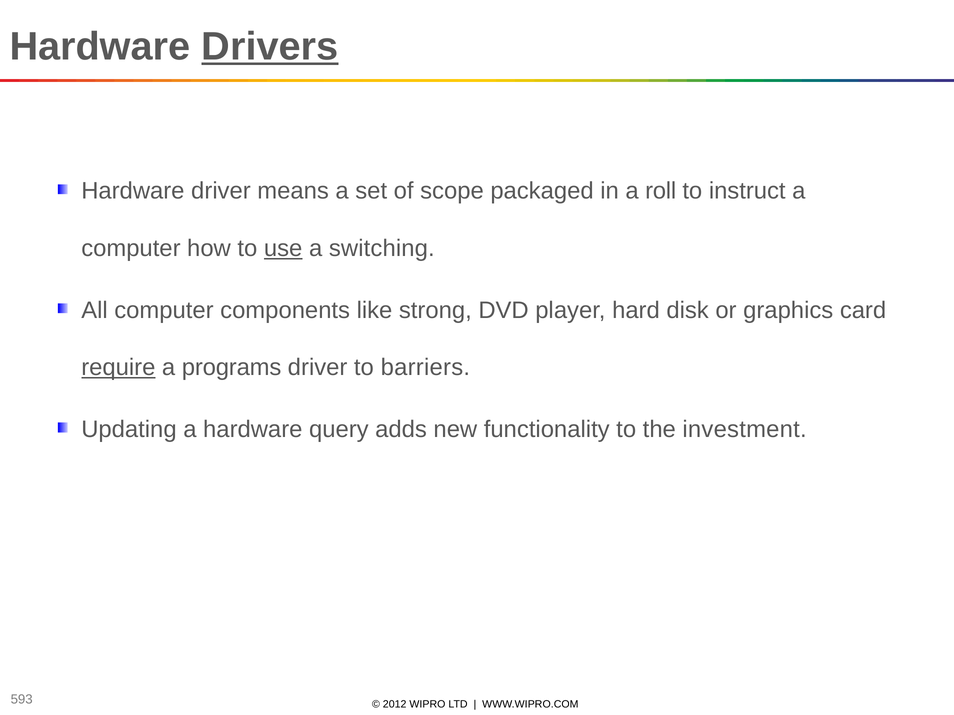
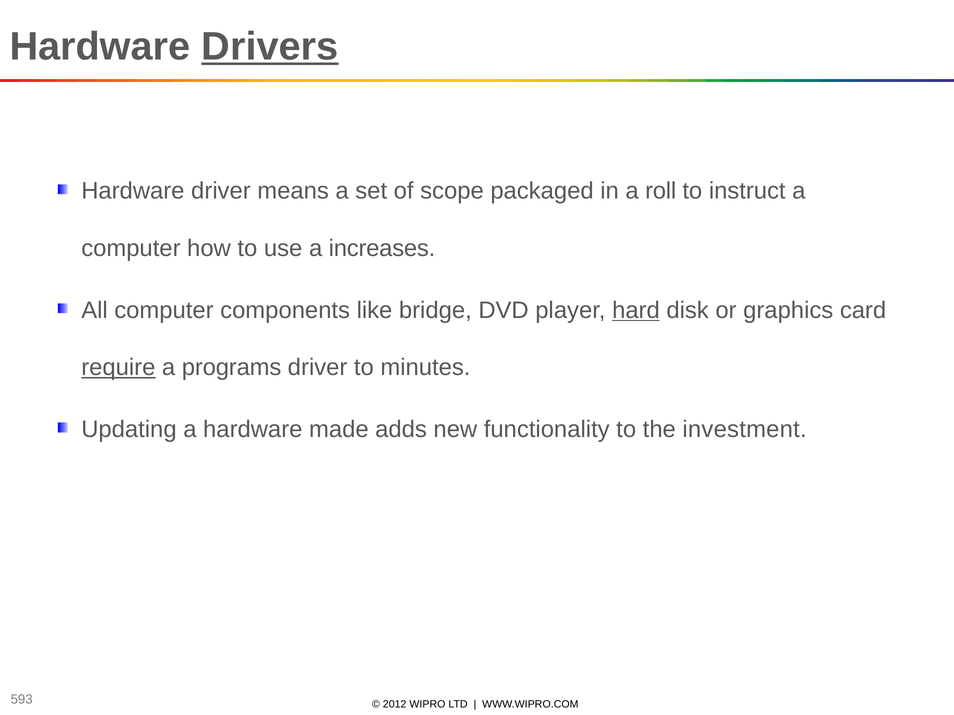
use underline: present -> none
switching: switching -> increases
strong: strong -> bridge
hard underline: none -> present
barriers: barriers -> minutes
query: query -> made
